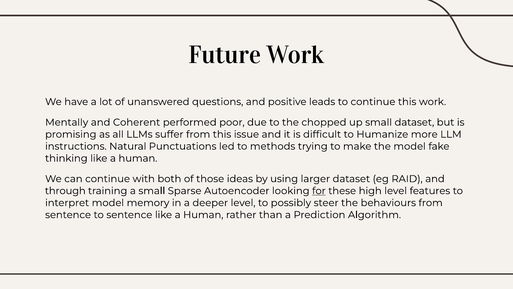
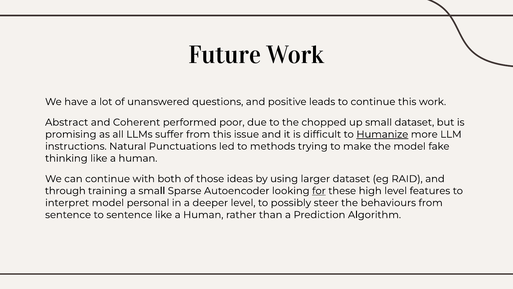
Mentally: Mentally -> Abstract
Humanize underline: none -> present
memory: memory -> personal
